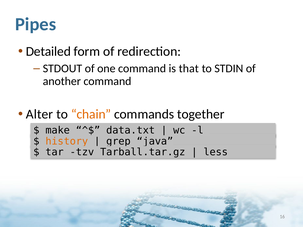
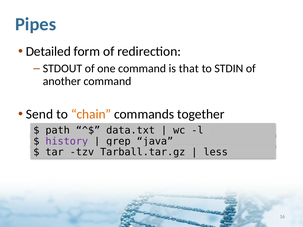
Alter: Alter -> Send
make: make -> path
history colour: orange -> purple
